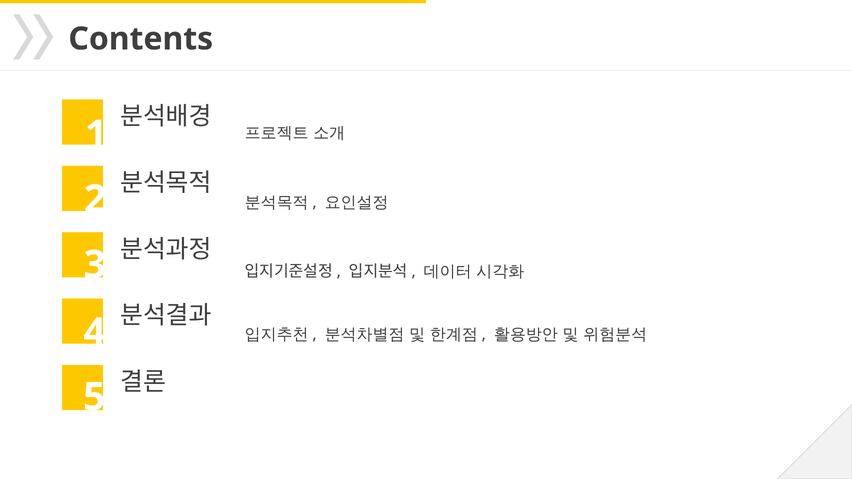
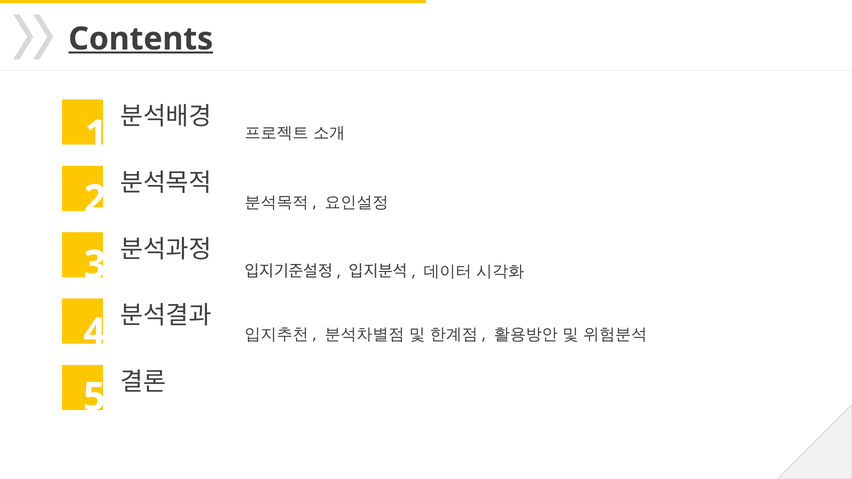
Contents underline: none -> present
